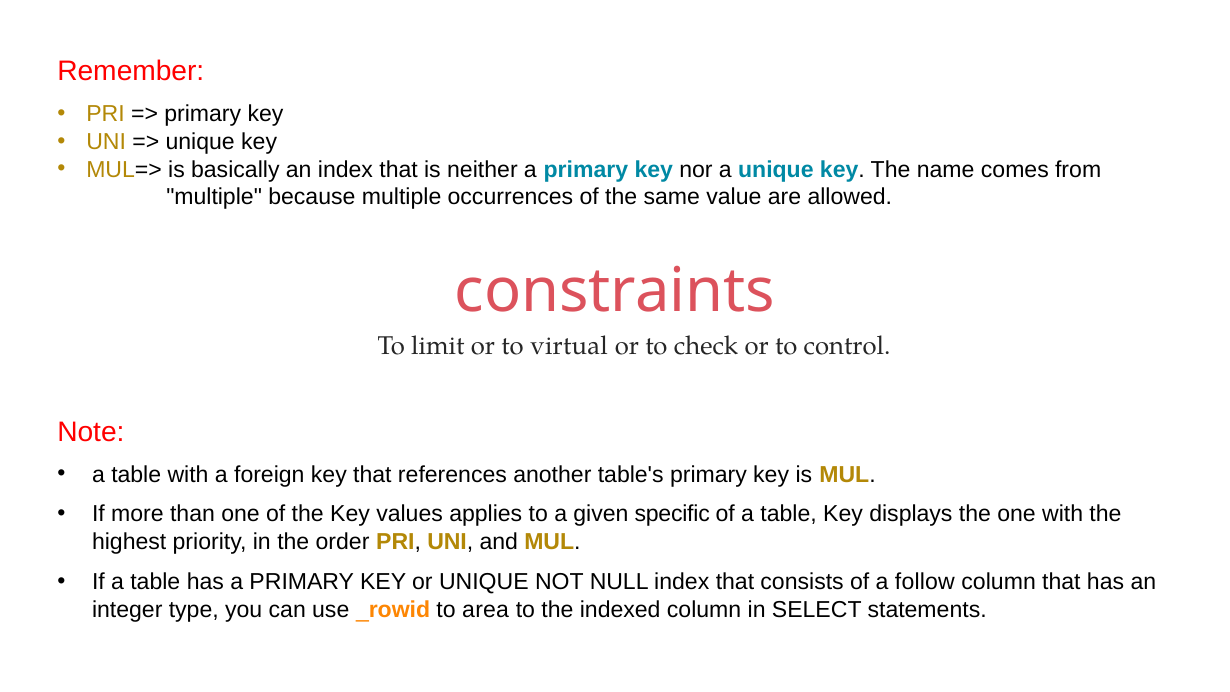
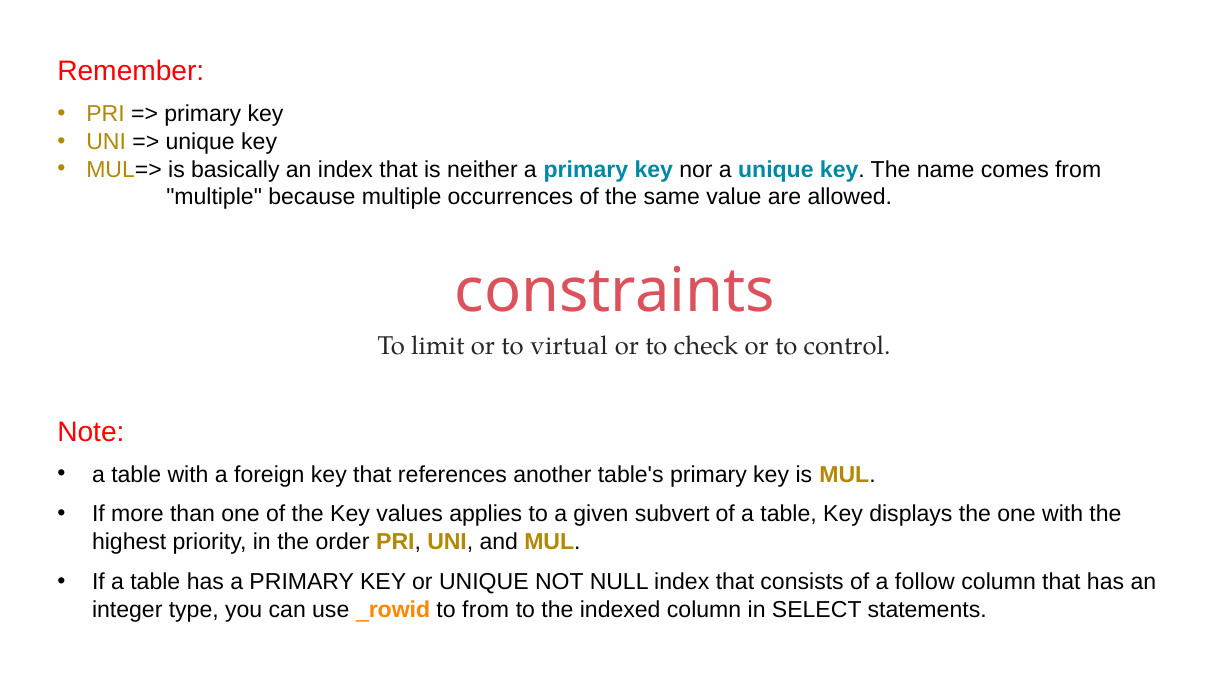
specific: specific -> subvert
to area: area -> from
